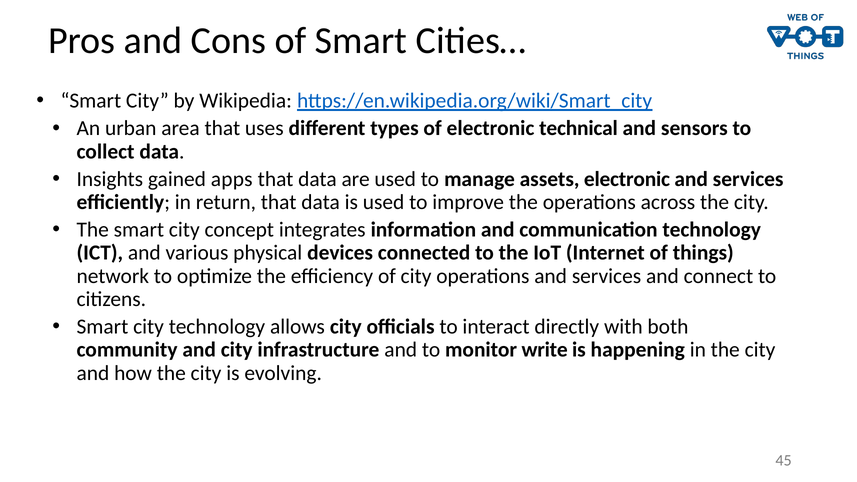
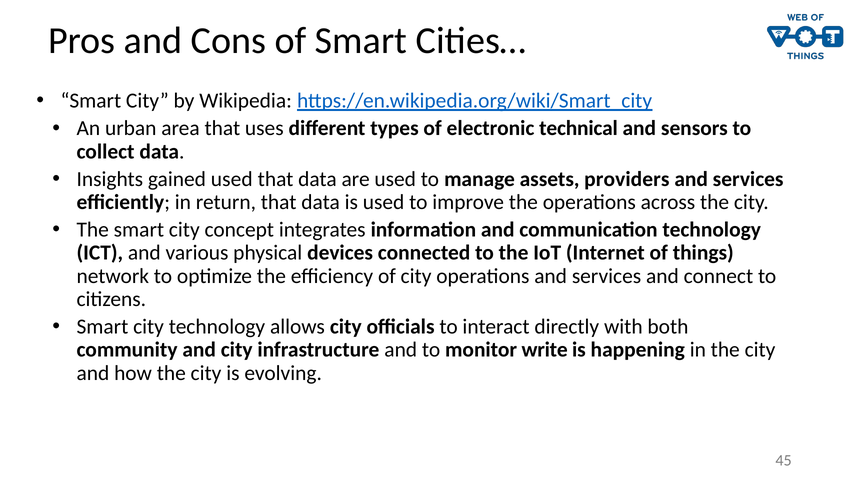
gained apps: apps -> used
assets electronic: electronic -> providers
